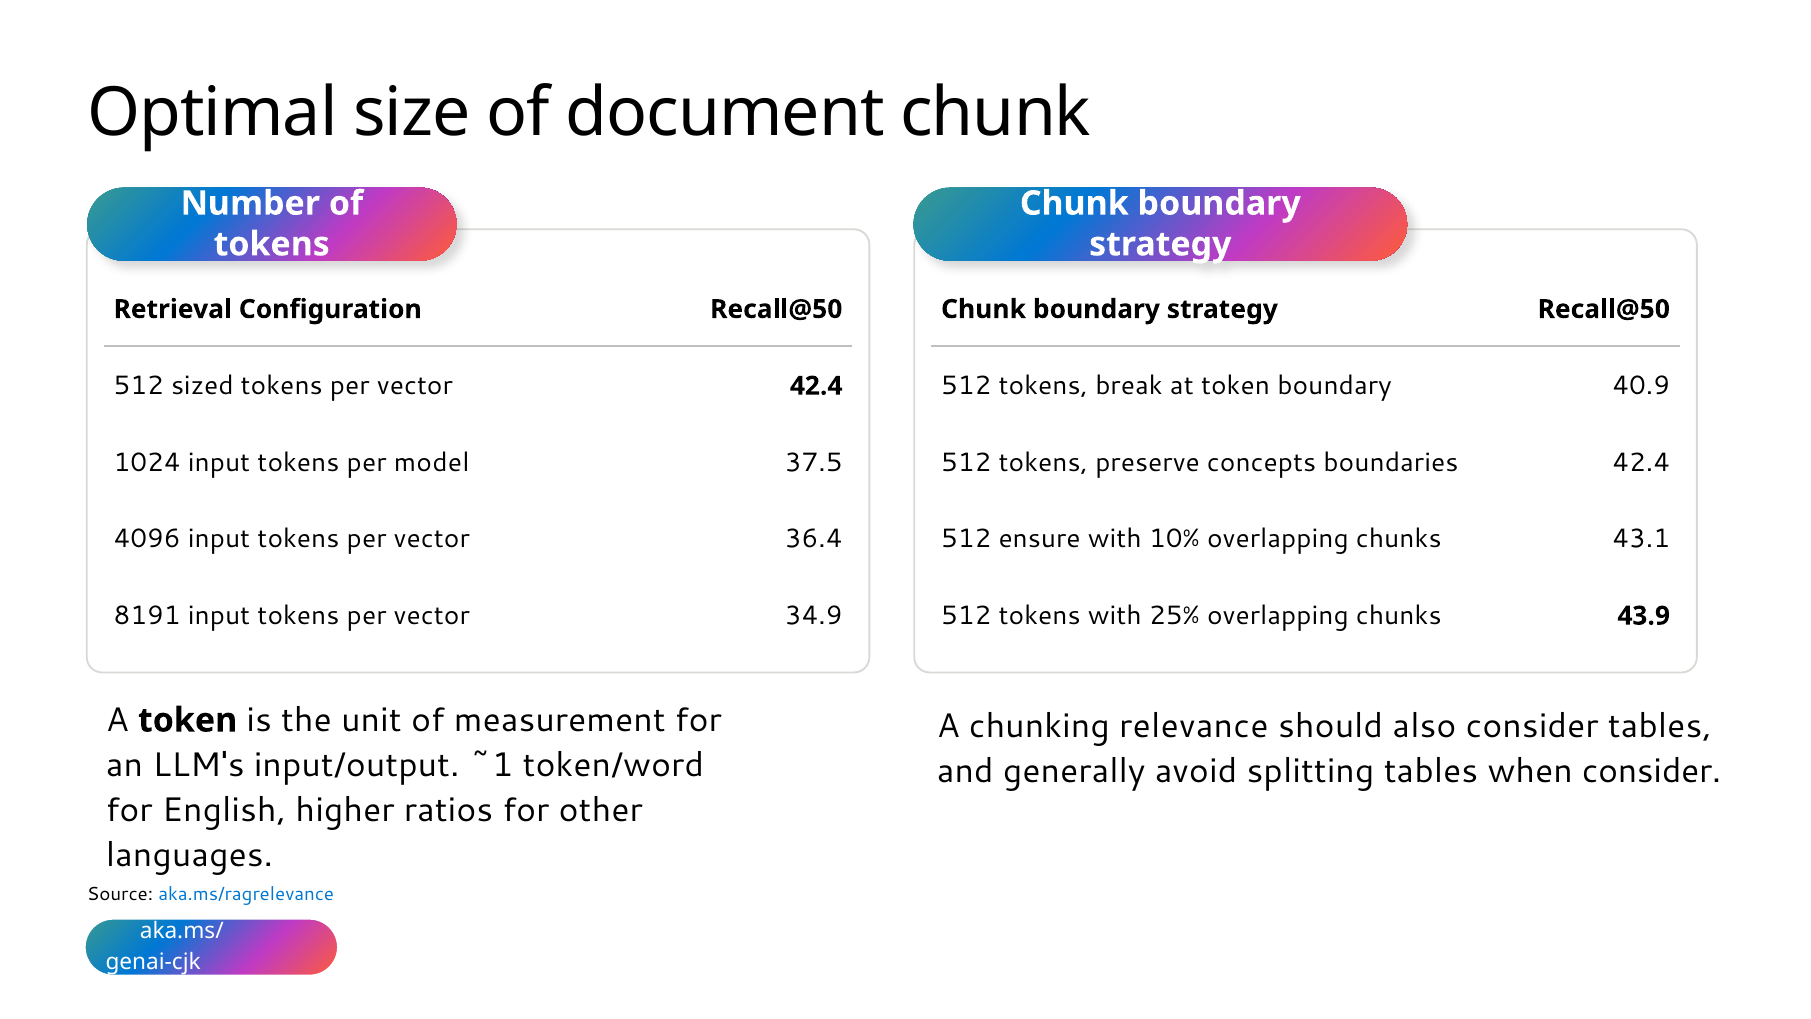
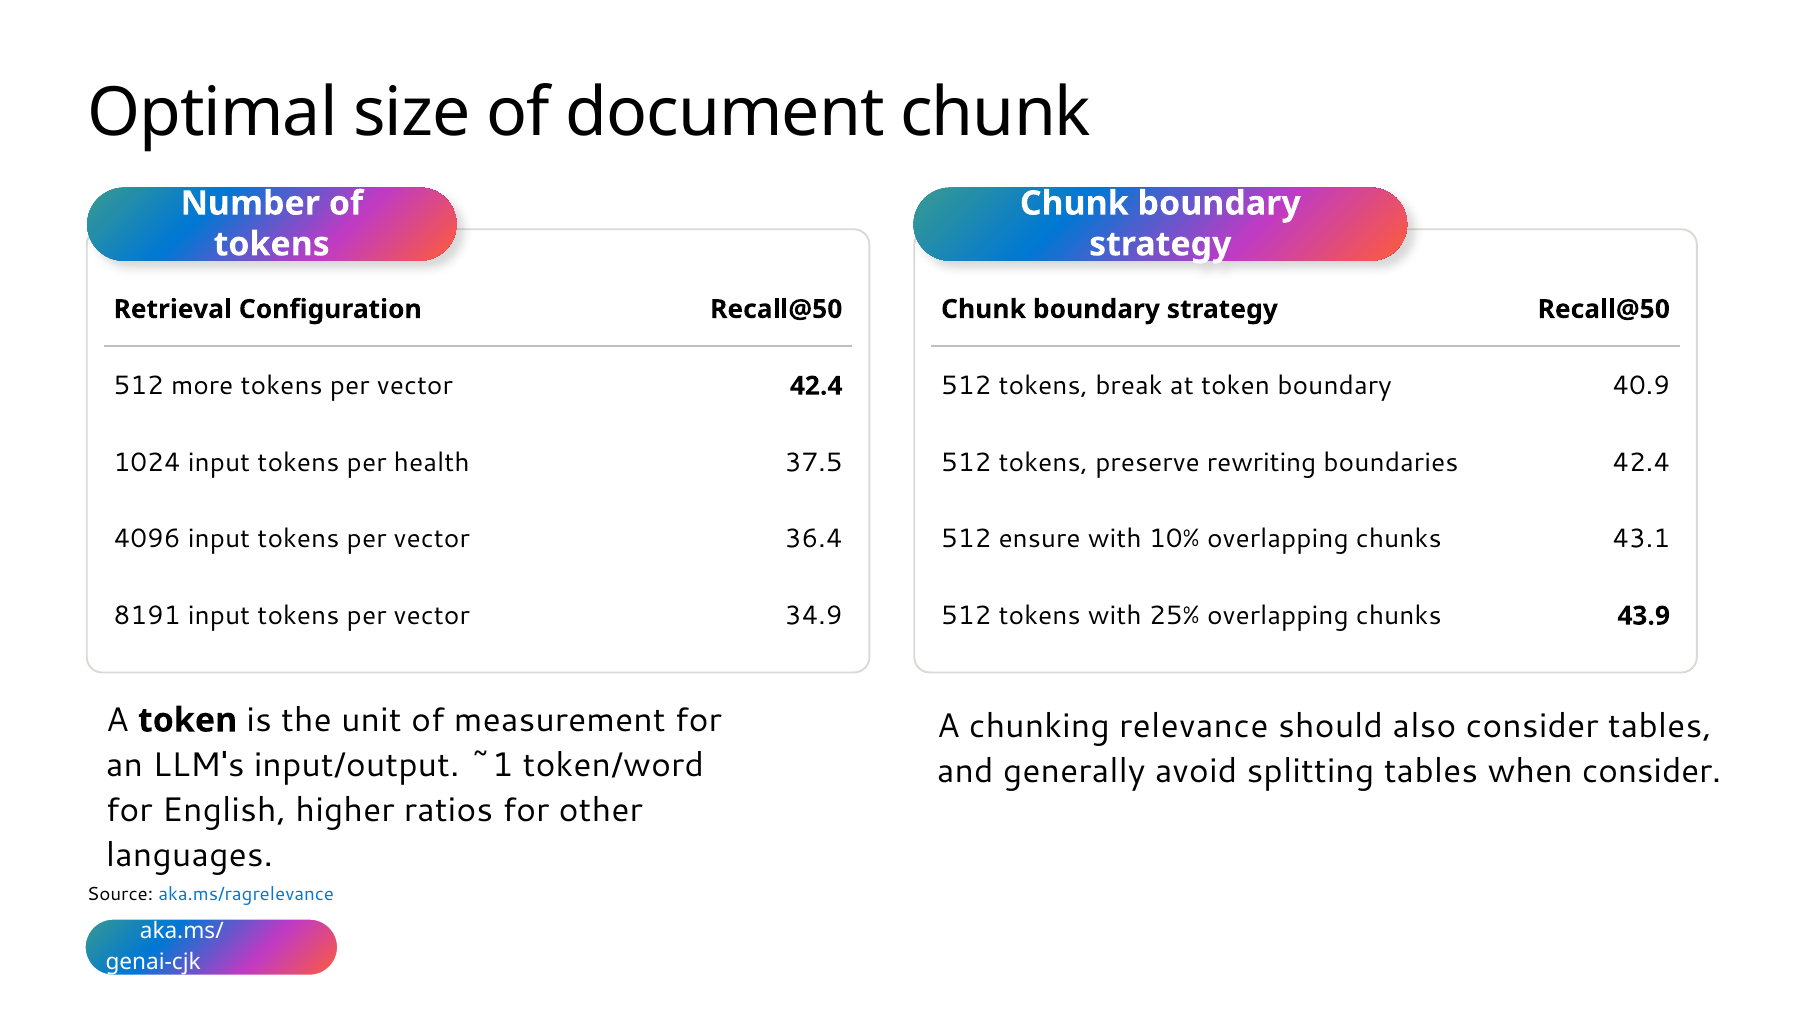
sized: sized -> more
model: model -> health
concepts: concepts -> rewriting
